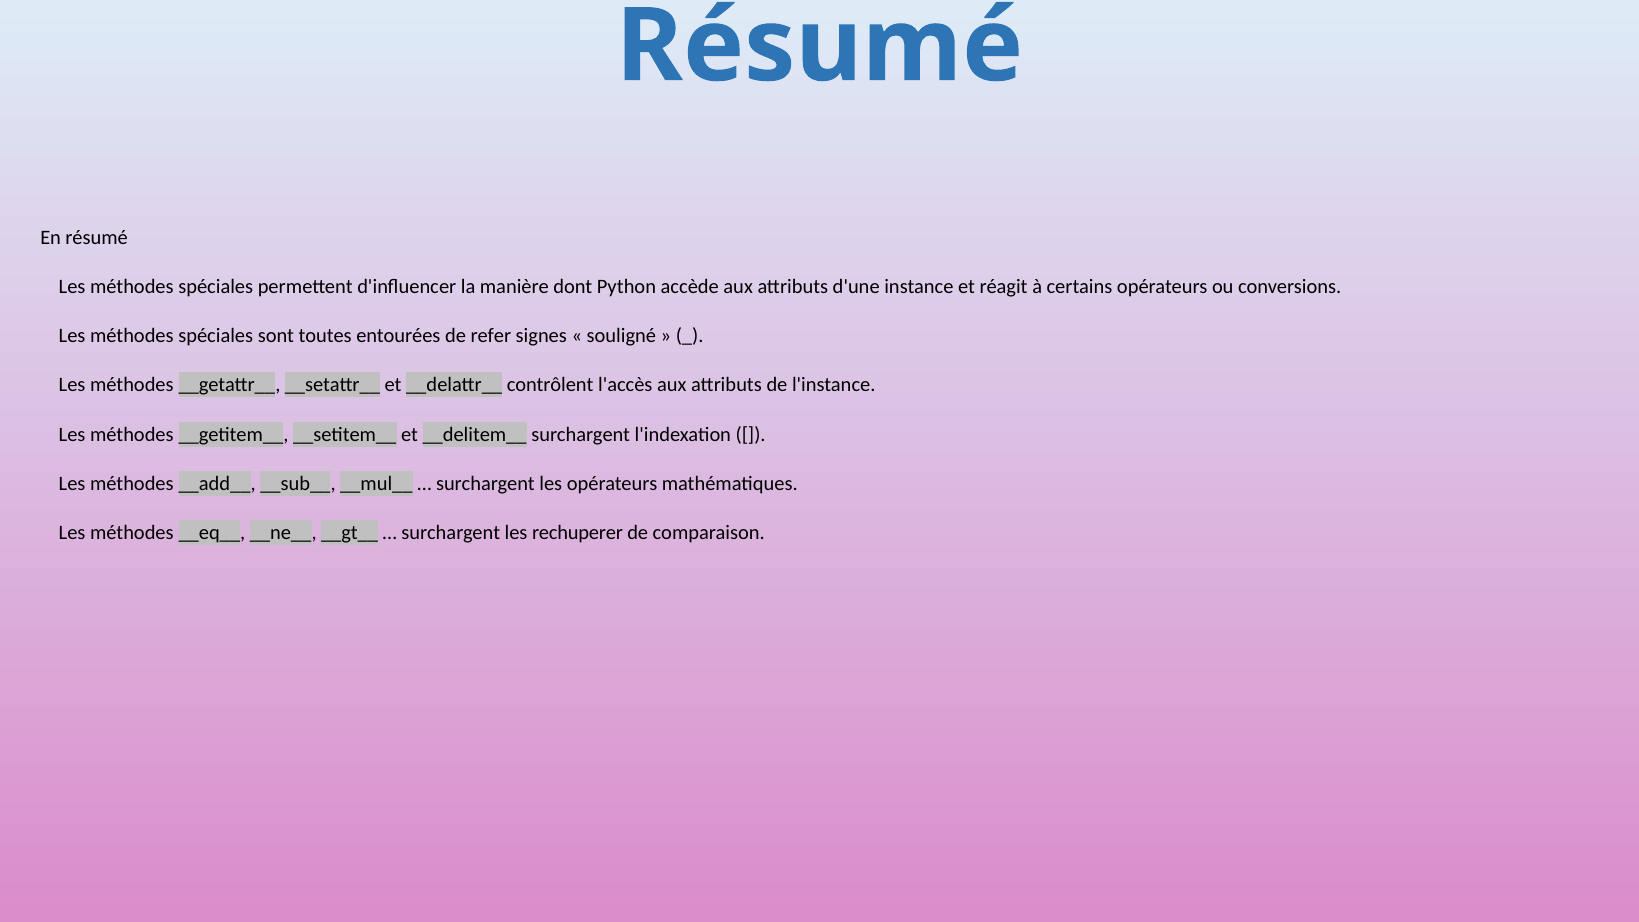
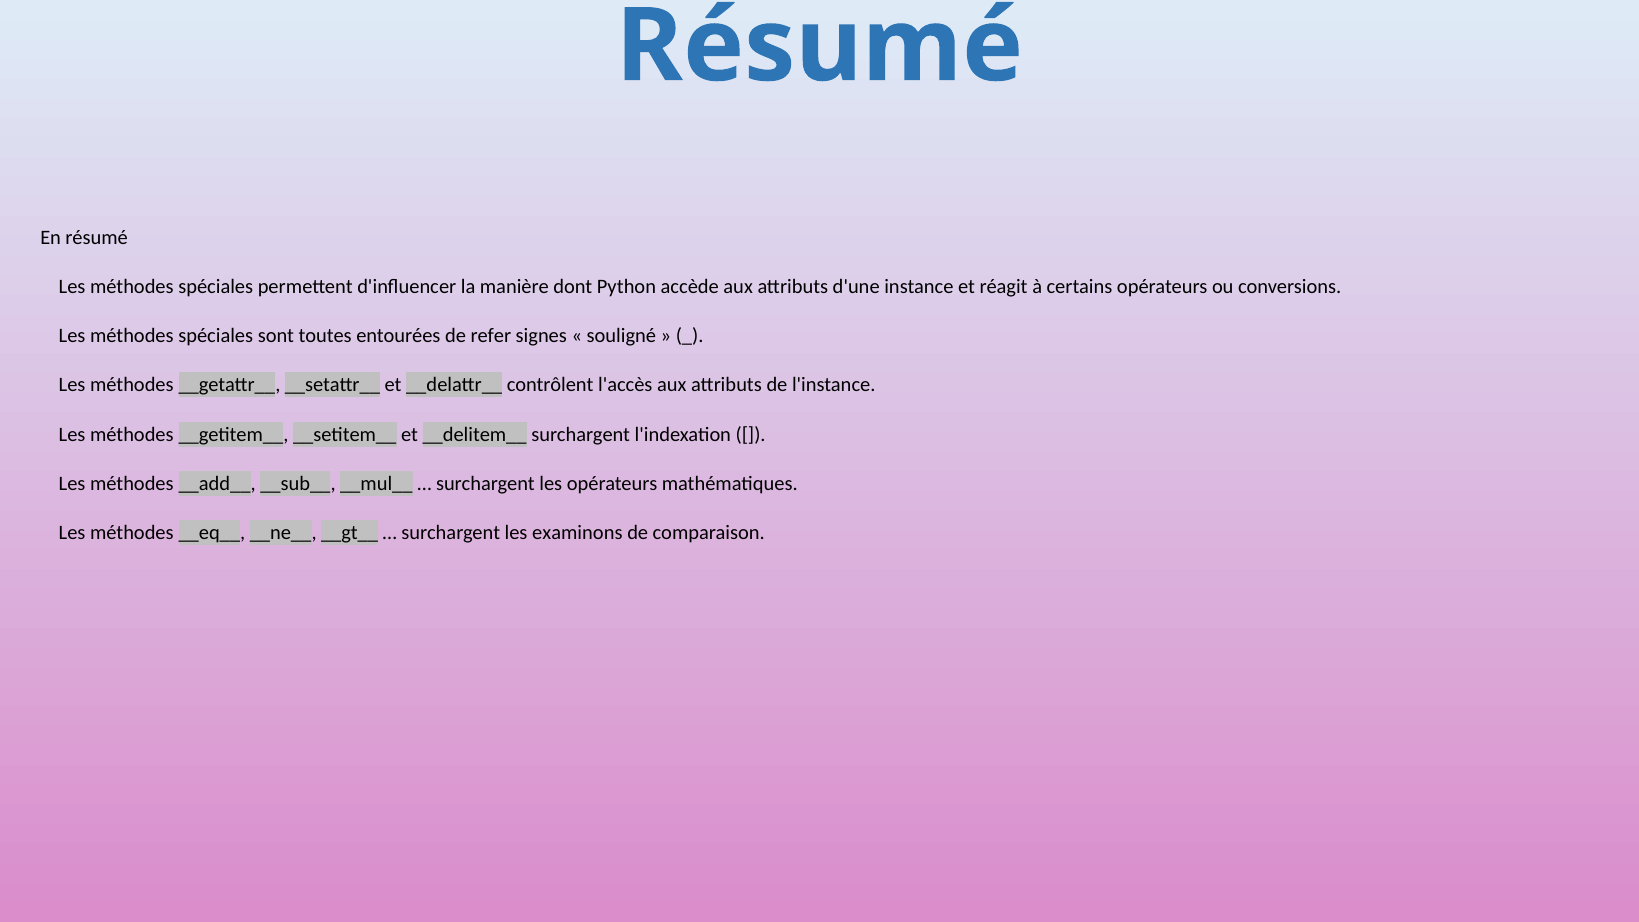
rechuperer: rechuperer -> examinons
